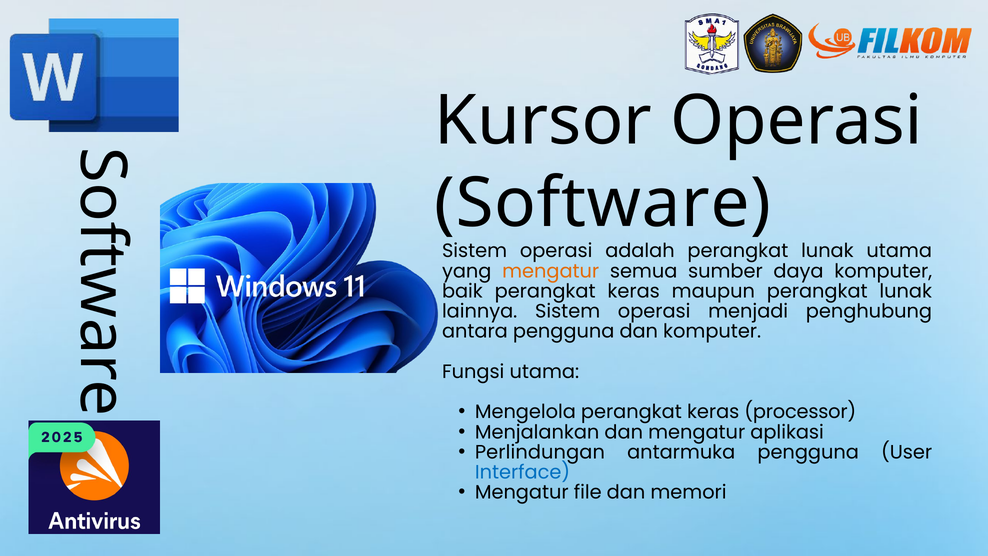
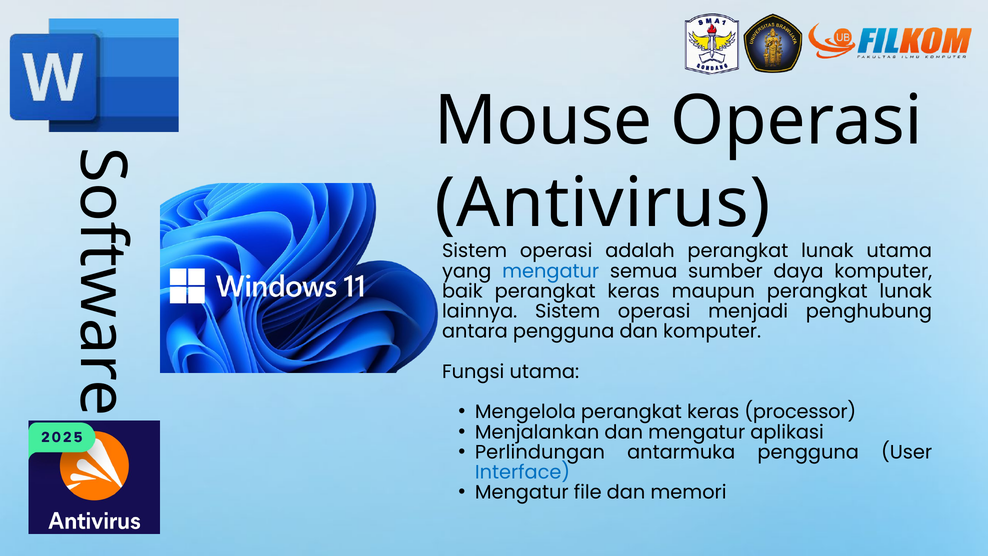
Kursor: Kursor -> Mouse
Software: Software -> Antivirus
mengatur at (551, 271) colour: orange -> blue
